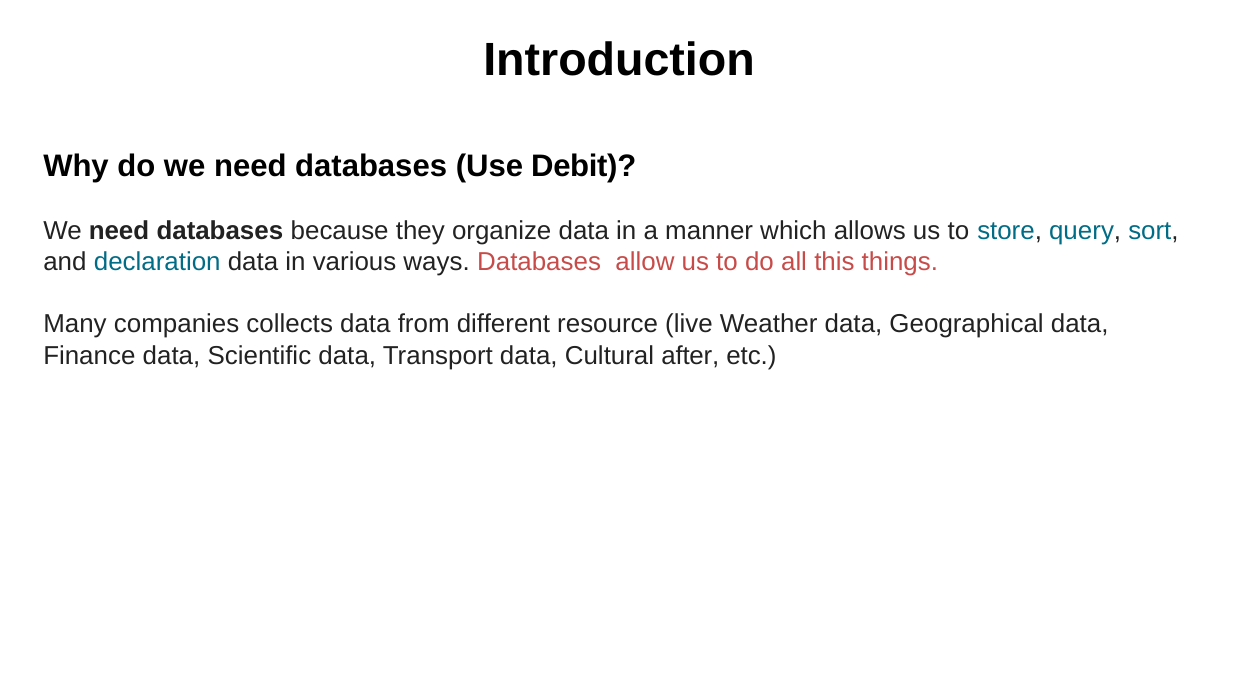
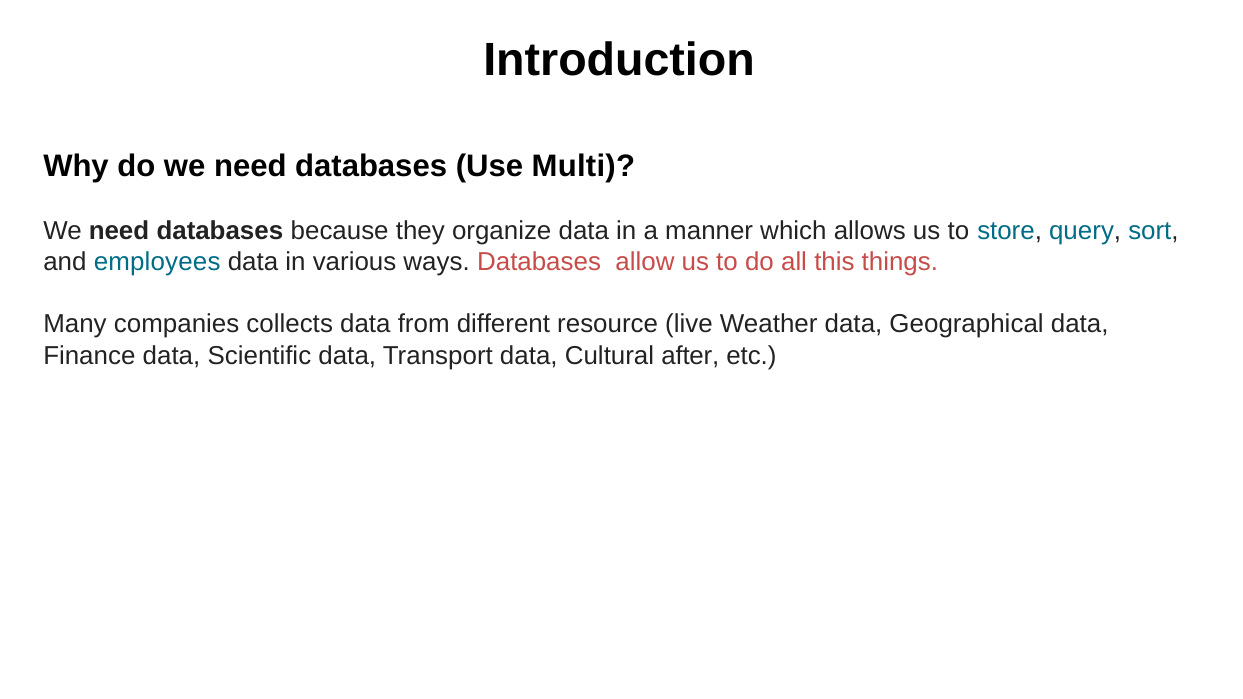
Debit: Debit -> Multi
declaration: declaration -> employees
